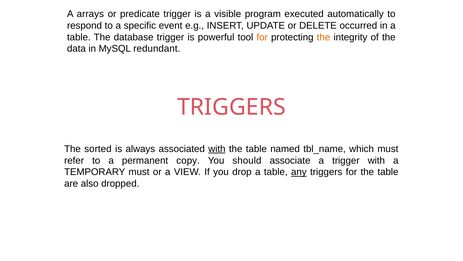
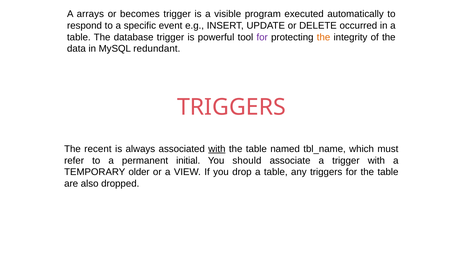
predicate: predicate -> becomes
for at (262, 37) colour: orange -> purple
sorted: sorted -> recent
copy: copy -> initial
TEMPORARY must: must -> older
any underline: present -> none
